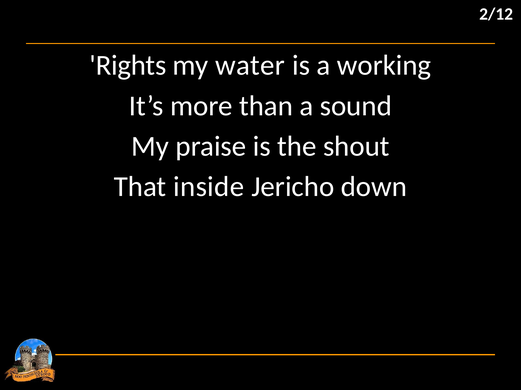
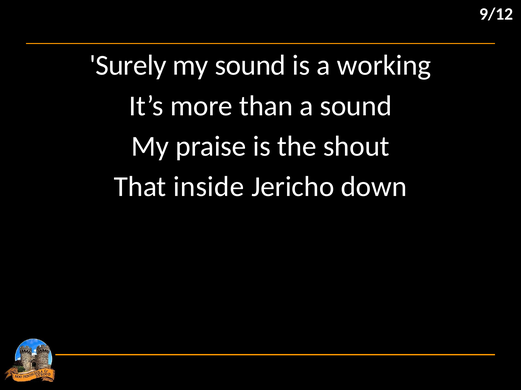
2/12: 2/12 -> 9/12
Rights: Rights -> Surely
my water: water -> sound
